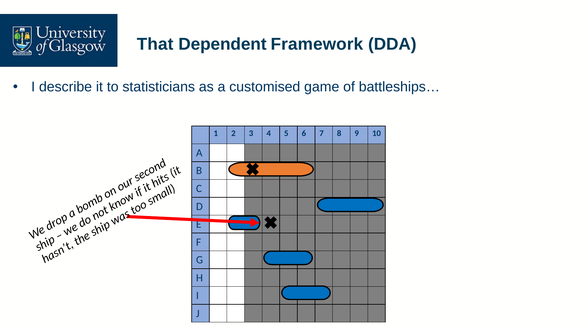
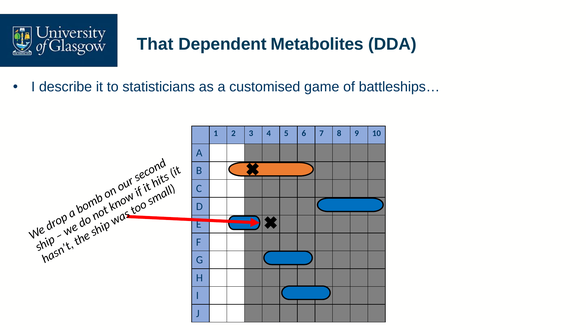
Framework: Framework -> Metabolites
